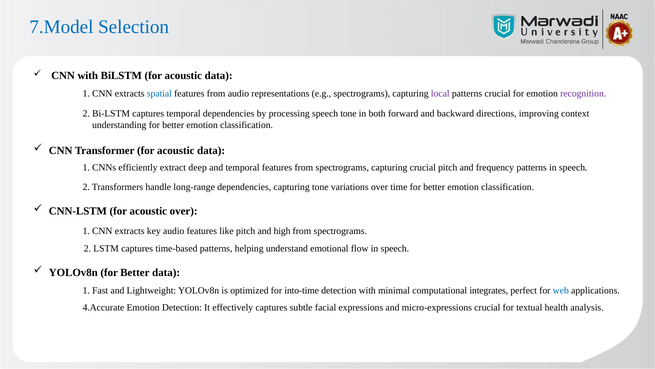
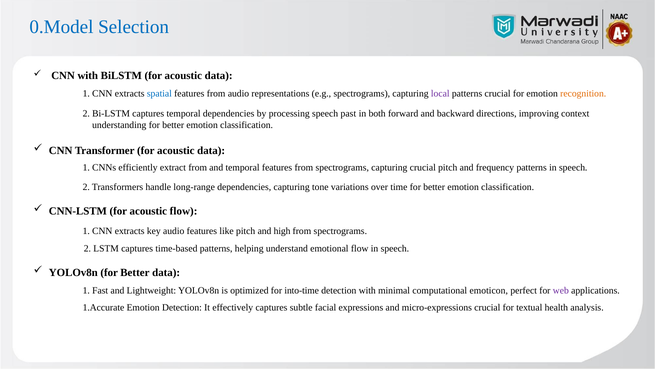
7.Model: 7.Model -> 0.Model
recognition colour: purple -> orange
speech tone: tone -> past
extract deep: deep -> from
acoustic over: over -> flow
integrates: integrates -> emoticon
web colour: blue -> purple
4.Accurate: 4.Accurate -> 1.Accurate
